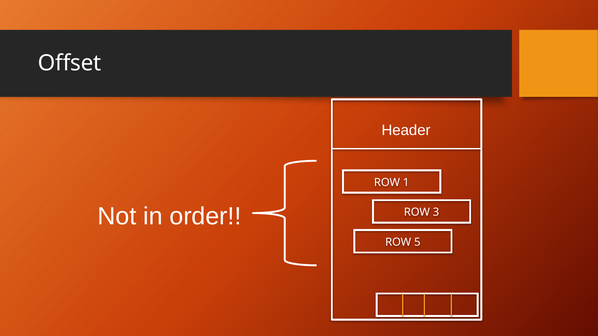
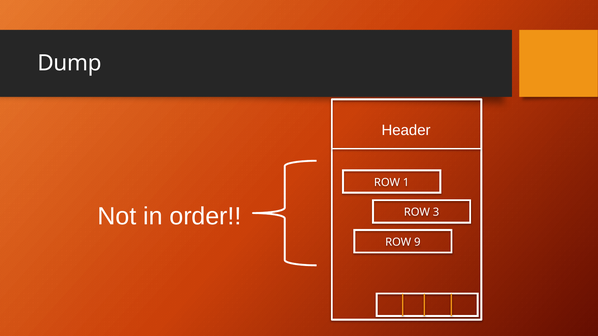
Offset: Offset -> Dump
5: 5 -> 9
